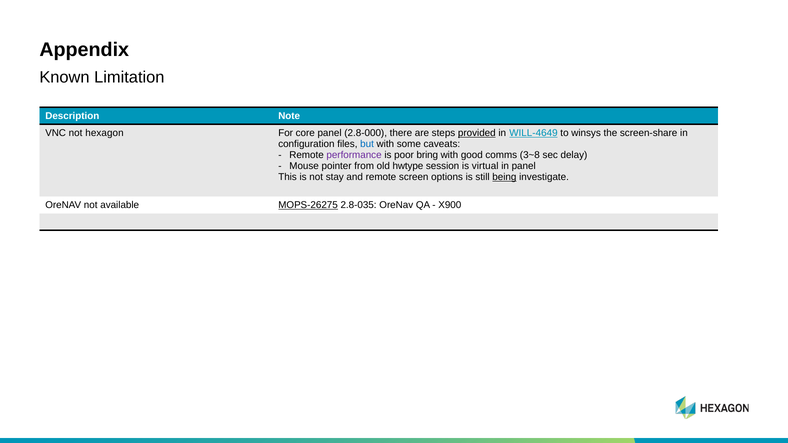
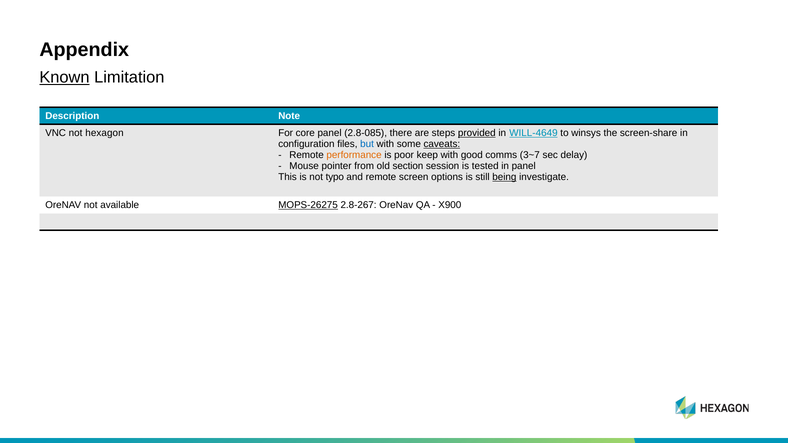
Known underline: none -> present
2.8-000: 2.8-000 -> 2.8-085
caveats underline: none -> present
performance colour: purple -> orange
bring: bring -> keep
3~8: 3~8 -> 3~7
hwtype: hwtype -> section
virtual: virtual -> tested
stay: stay -> typo
2.8-035: 2.8-035 -> 2.8-267
